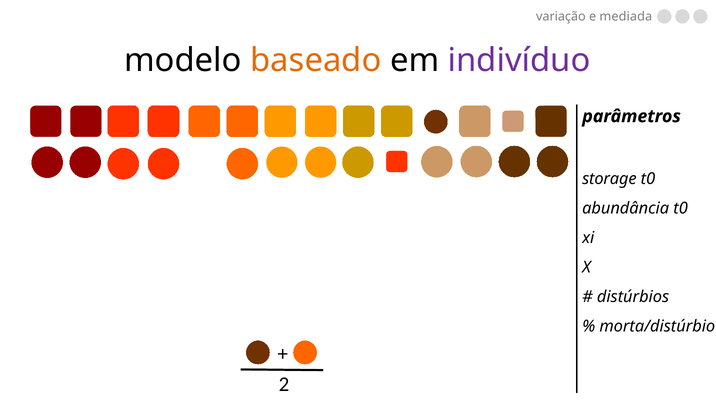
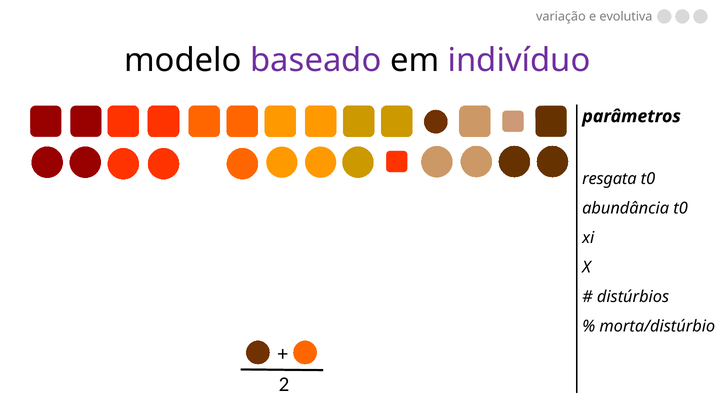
mediada: mediada -> evolutiva
baseado colour: orange -> purple
storage: storage -> resgata
